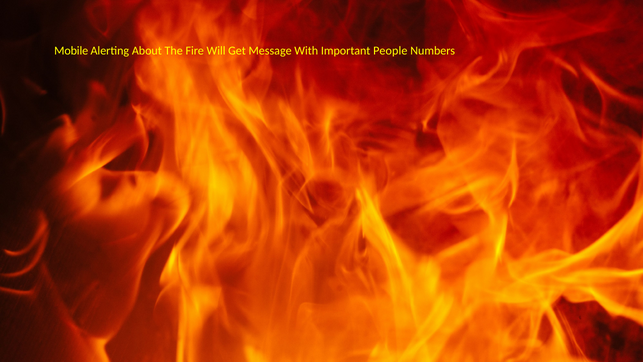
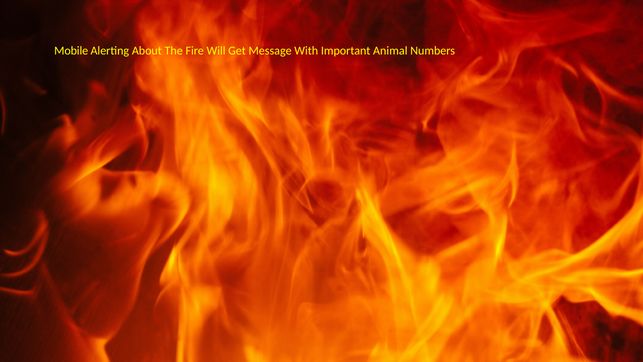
People: People -> Animal
